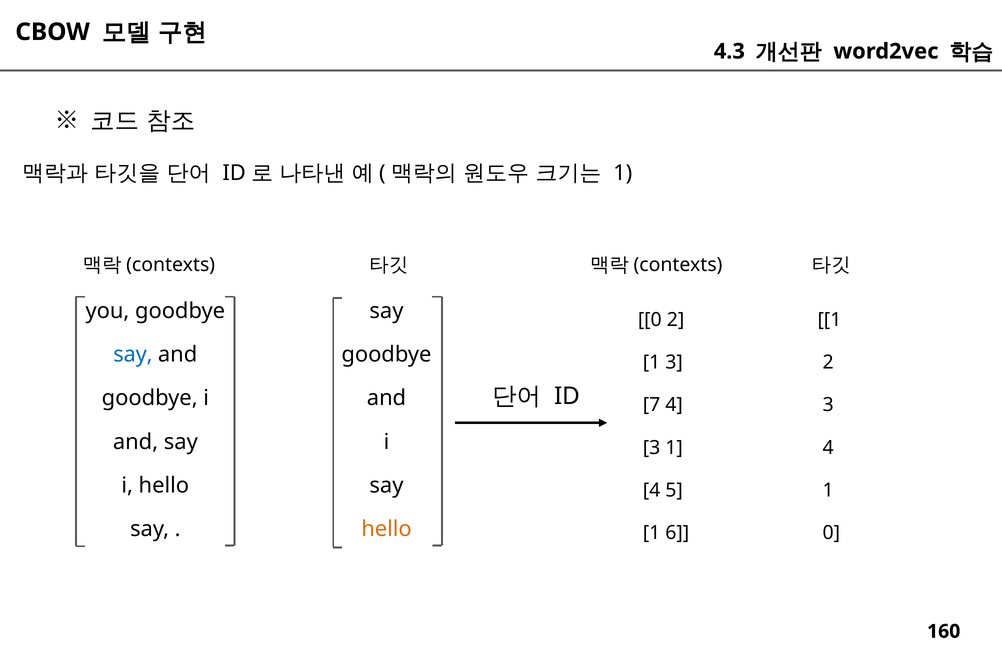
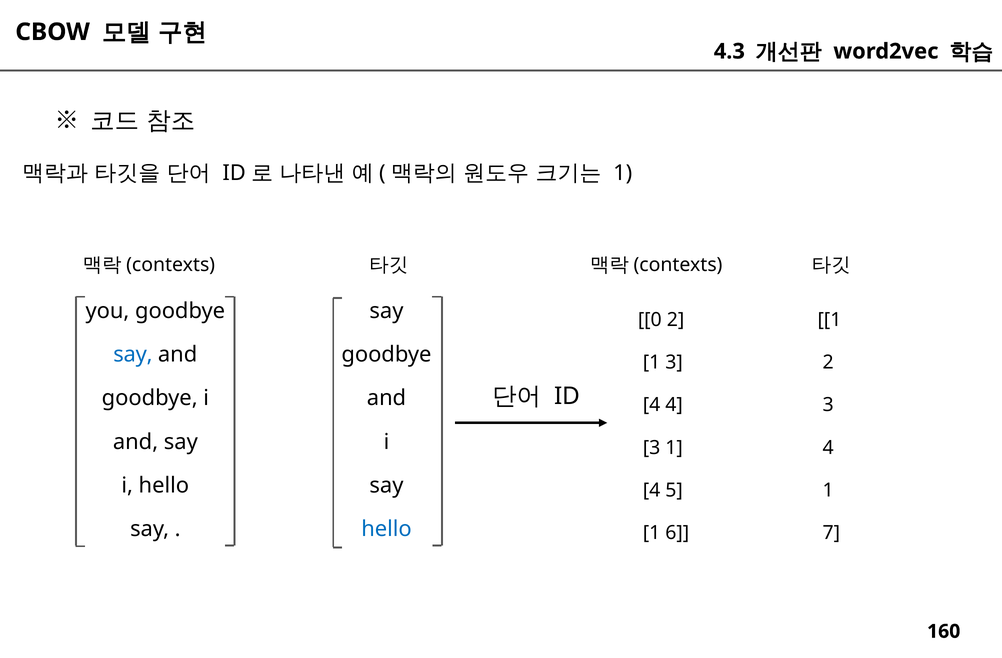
7 at (652, 405): 7 -> 4
hello at (386, 529) colour: orange -> blue
0 at (831, 533): 0 -> 7
